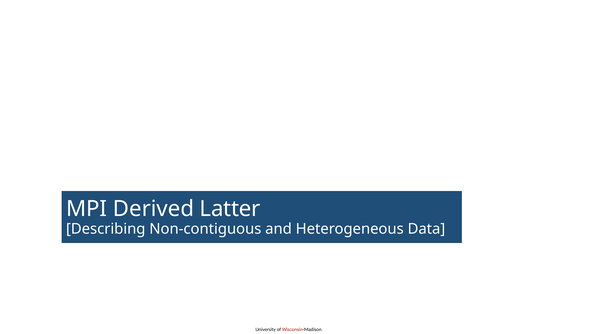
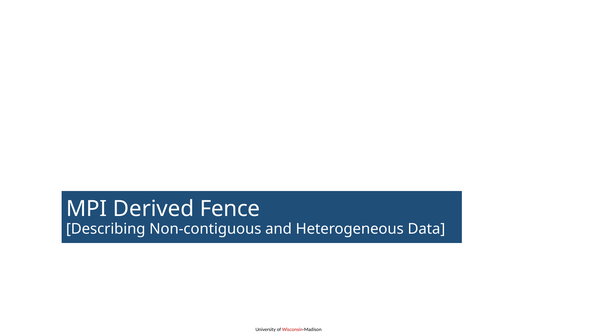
Latter: Latter -> Fence
